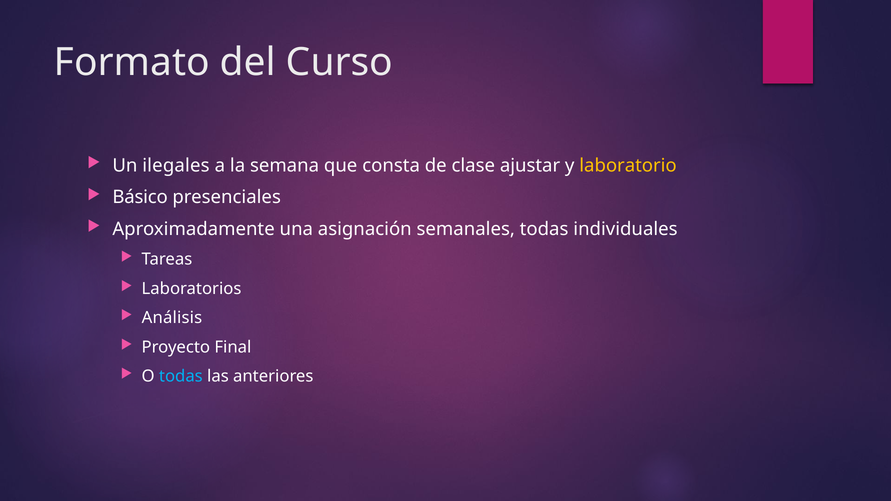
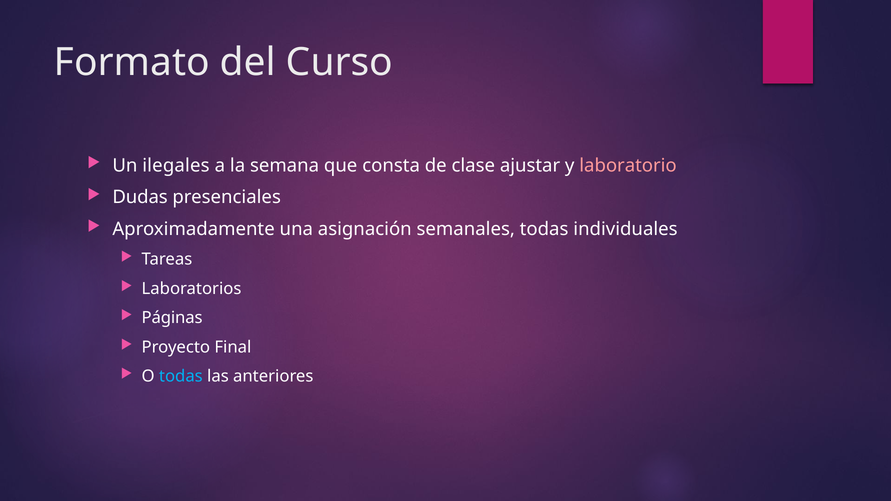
laboratorio colour: yellow -> pink
Básico: Básico -> Dudas
Análisis: Análisis -> Páginas
